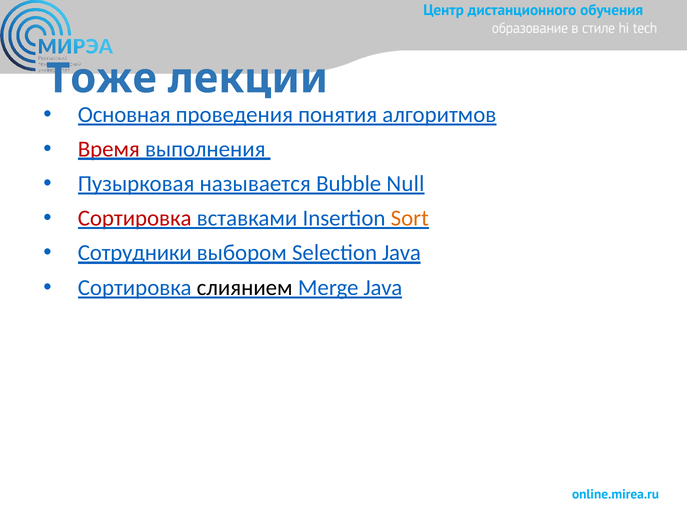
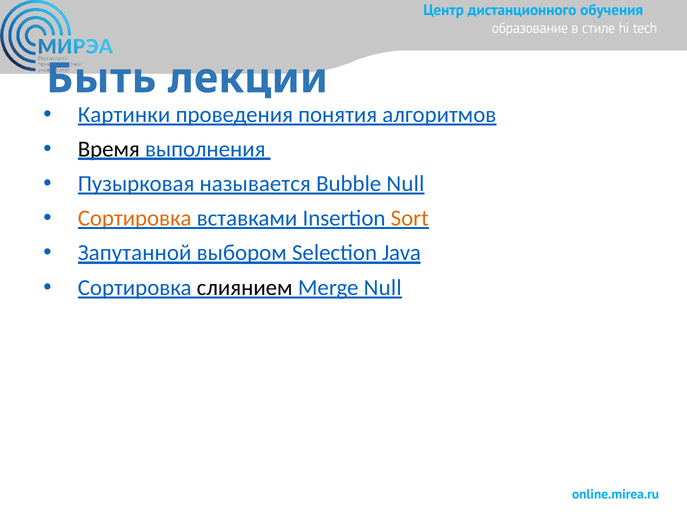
Тоже: Тоже -> Быть
Основная: Основная -> Картинки
Время colour: red -> black
Сортировка at (135, 218) colour: red -> orange
Сотрудники: Сотрудники -> Запутанной
Merge Java: Java -> Null
